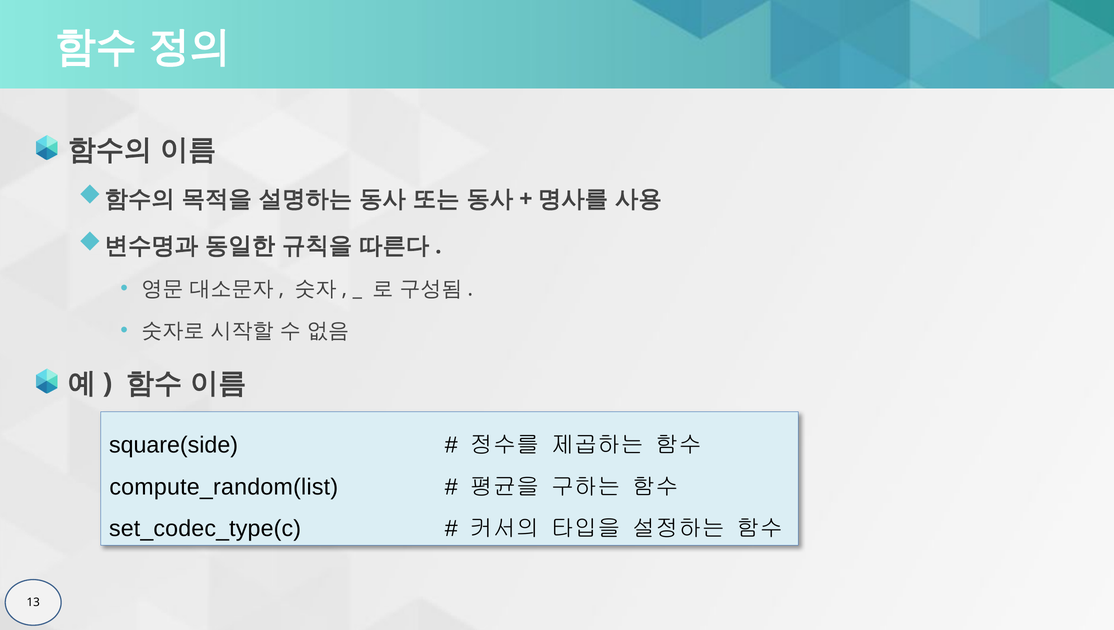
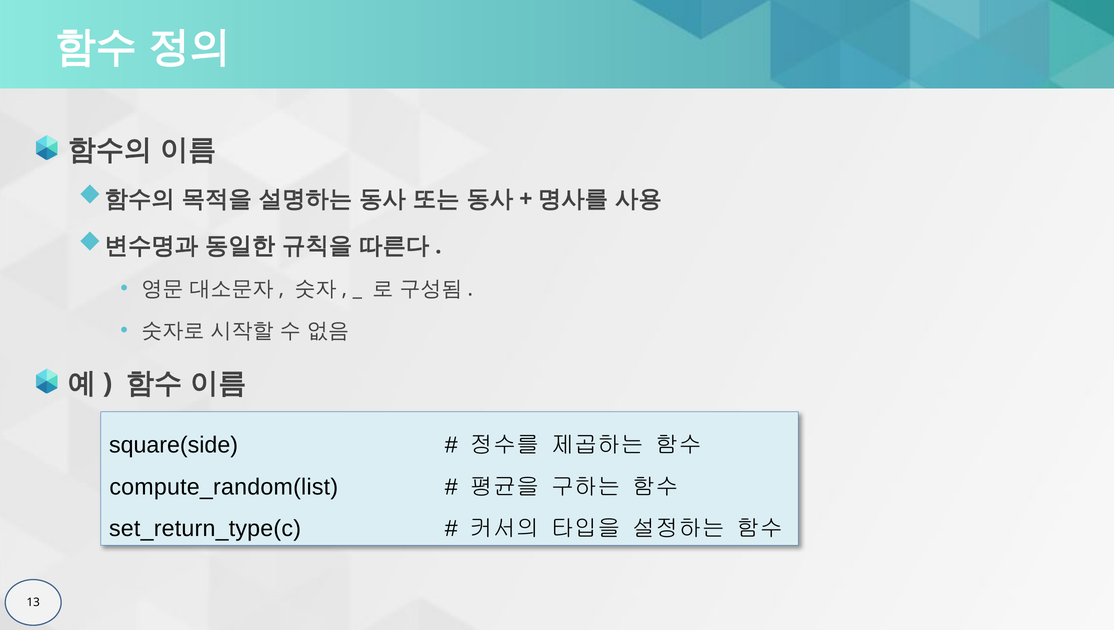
set_codec_type(c: set_codec_type(c -> set_return_type(c
